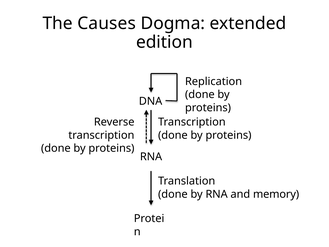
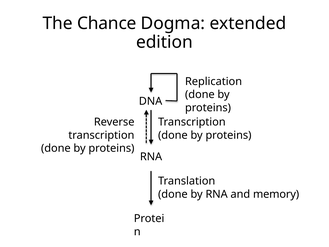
Causes: Causes -> Chance
